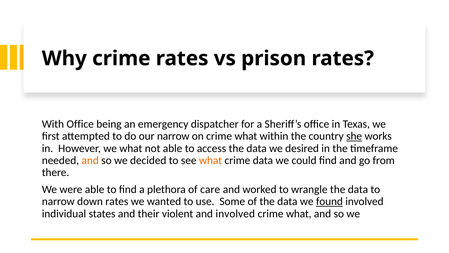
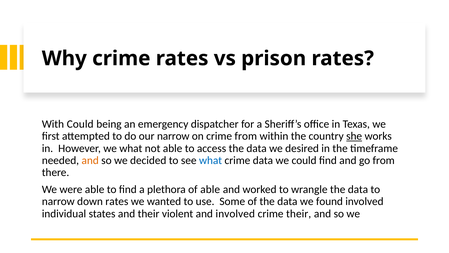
With Office: Office -> Could
on crime what: what -> from
what at (211, 160) colour: orange -> blue
of care: care -> able
found underline: present -> none
what at (299, 213): what -> their
